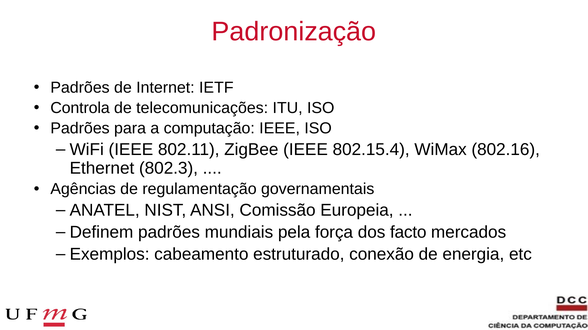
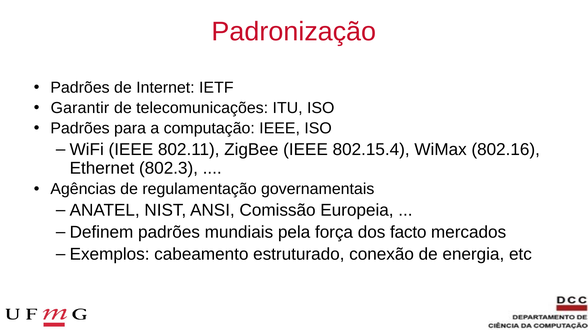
Controla: Controla -> Garantir
